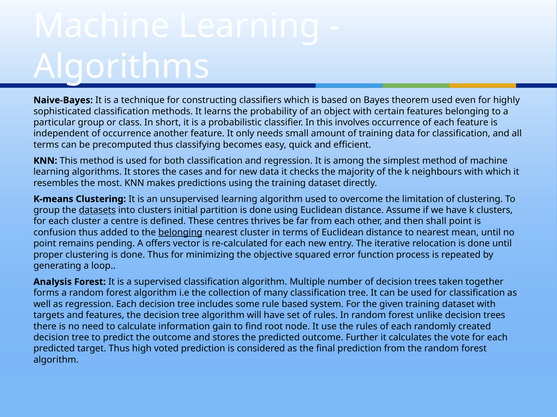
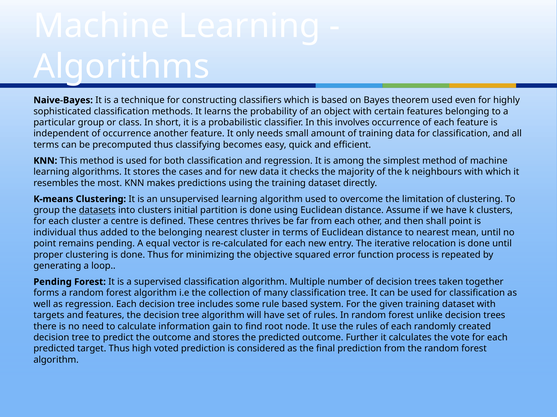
confusion: confusion -> individual
belonging at (180, 233) underline: present -> none
offers: offers -> equal
Analysis at (53, 282): Analysis -> Pending
